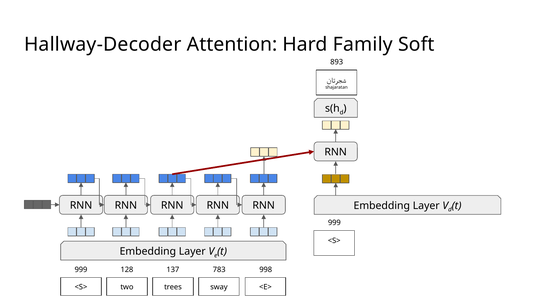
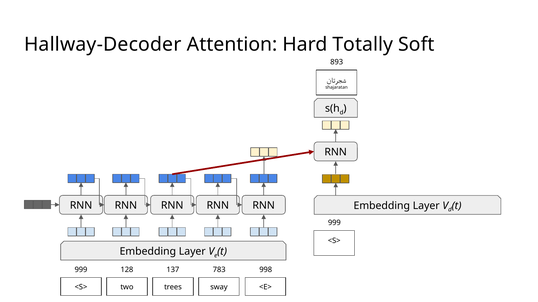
Family: Family -> Totally
